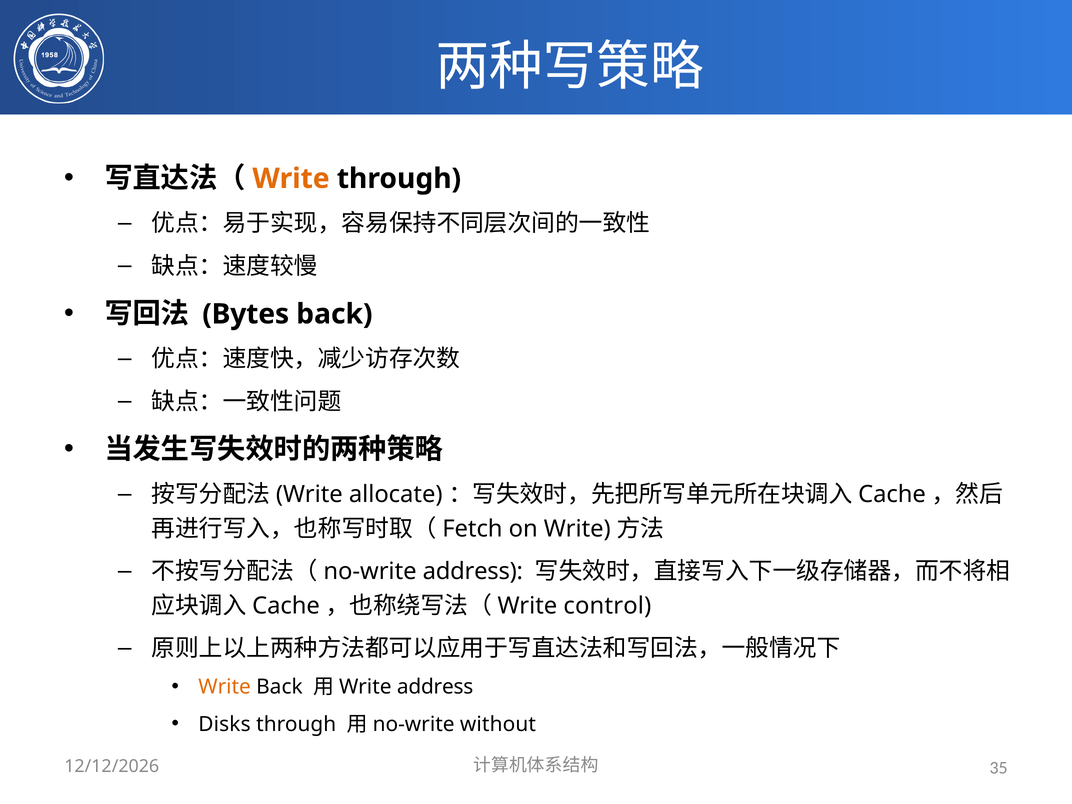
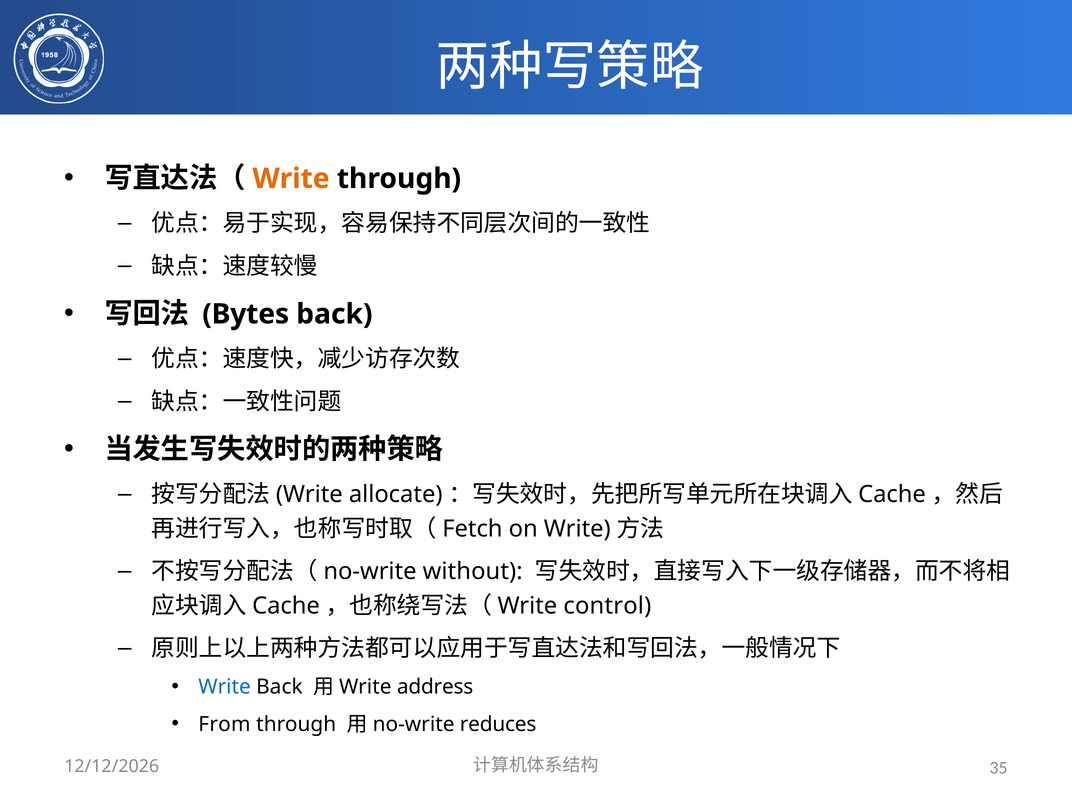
address at (473, 571): address -> without
Write at (225, 687) colour: orange -> blue
Disks: Disks -> From
without: without -> reduces
